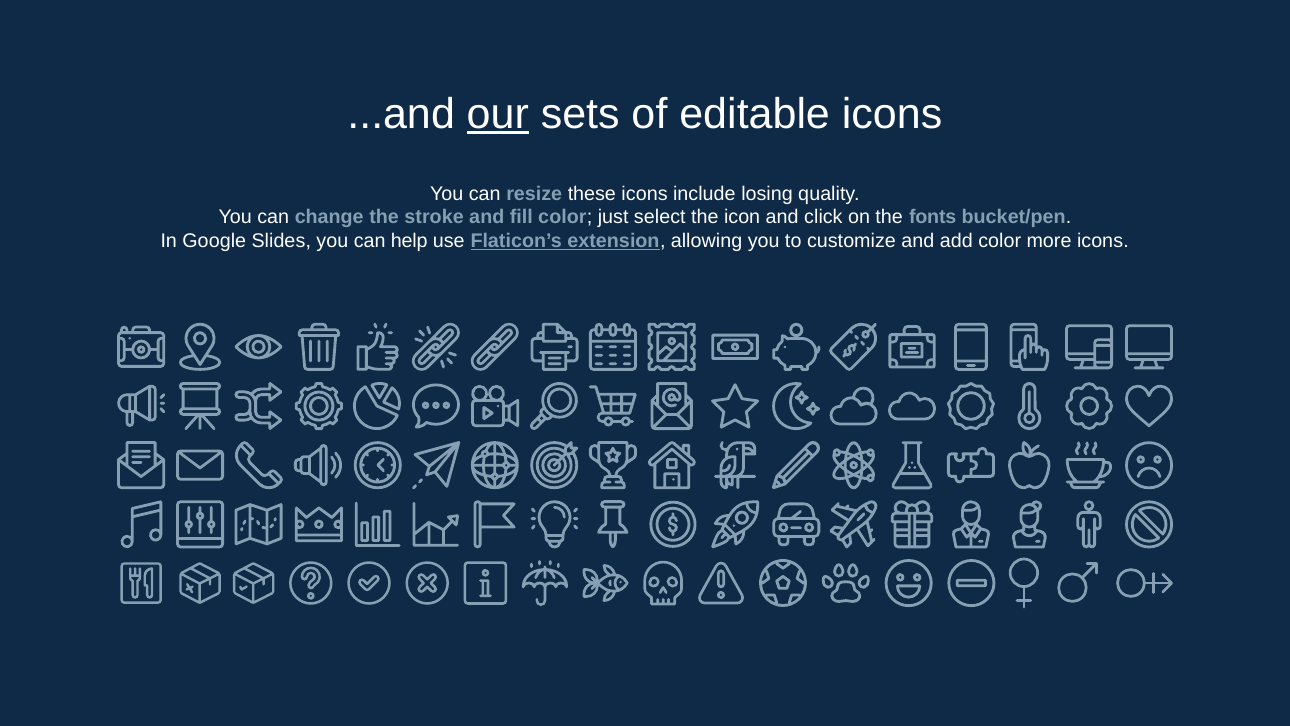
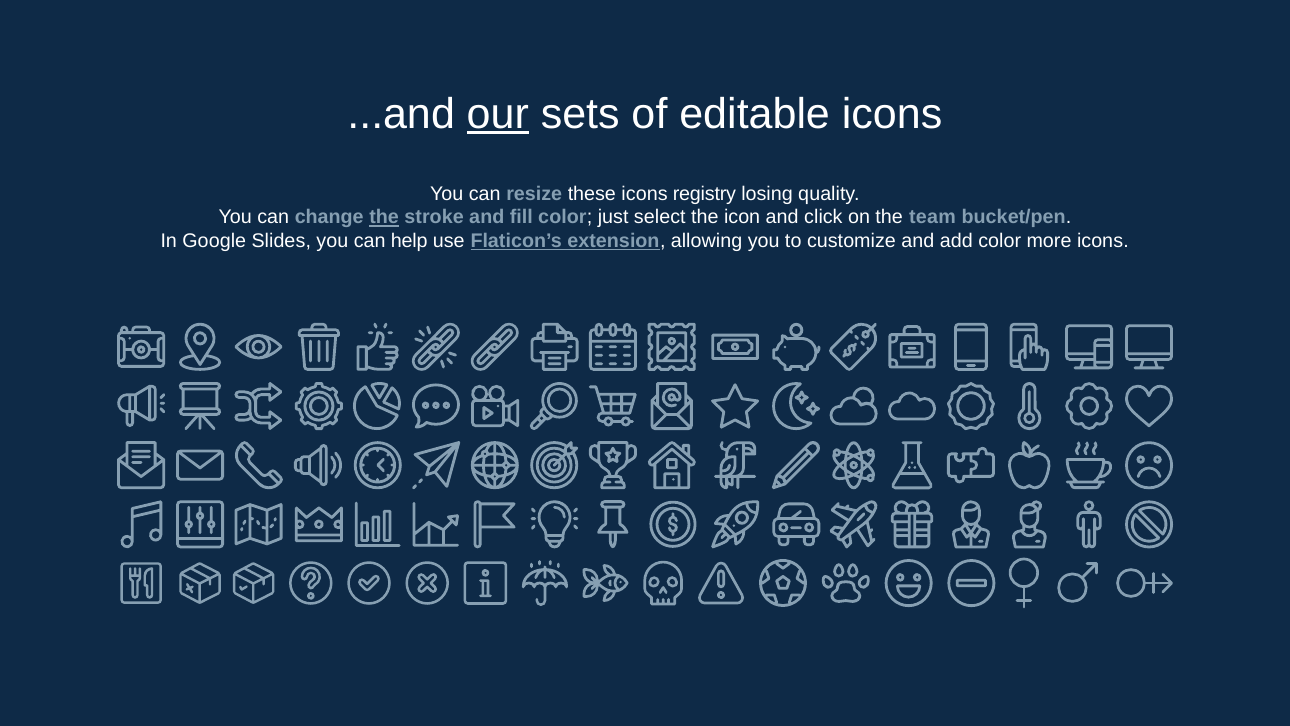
include: include -> registry
the at (384, 217) underline: none -> present
fonts: fonts -> team
